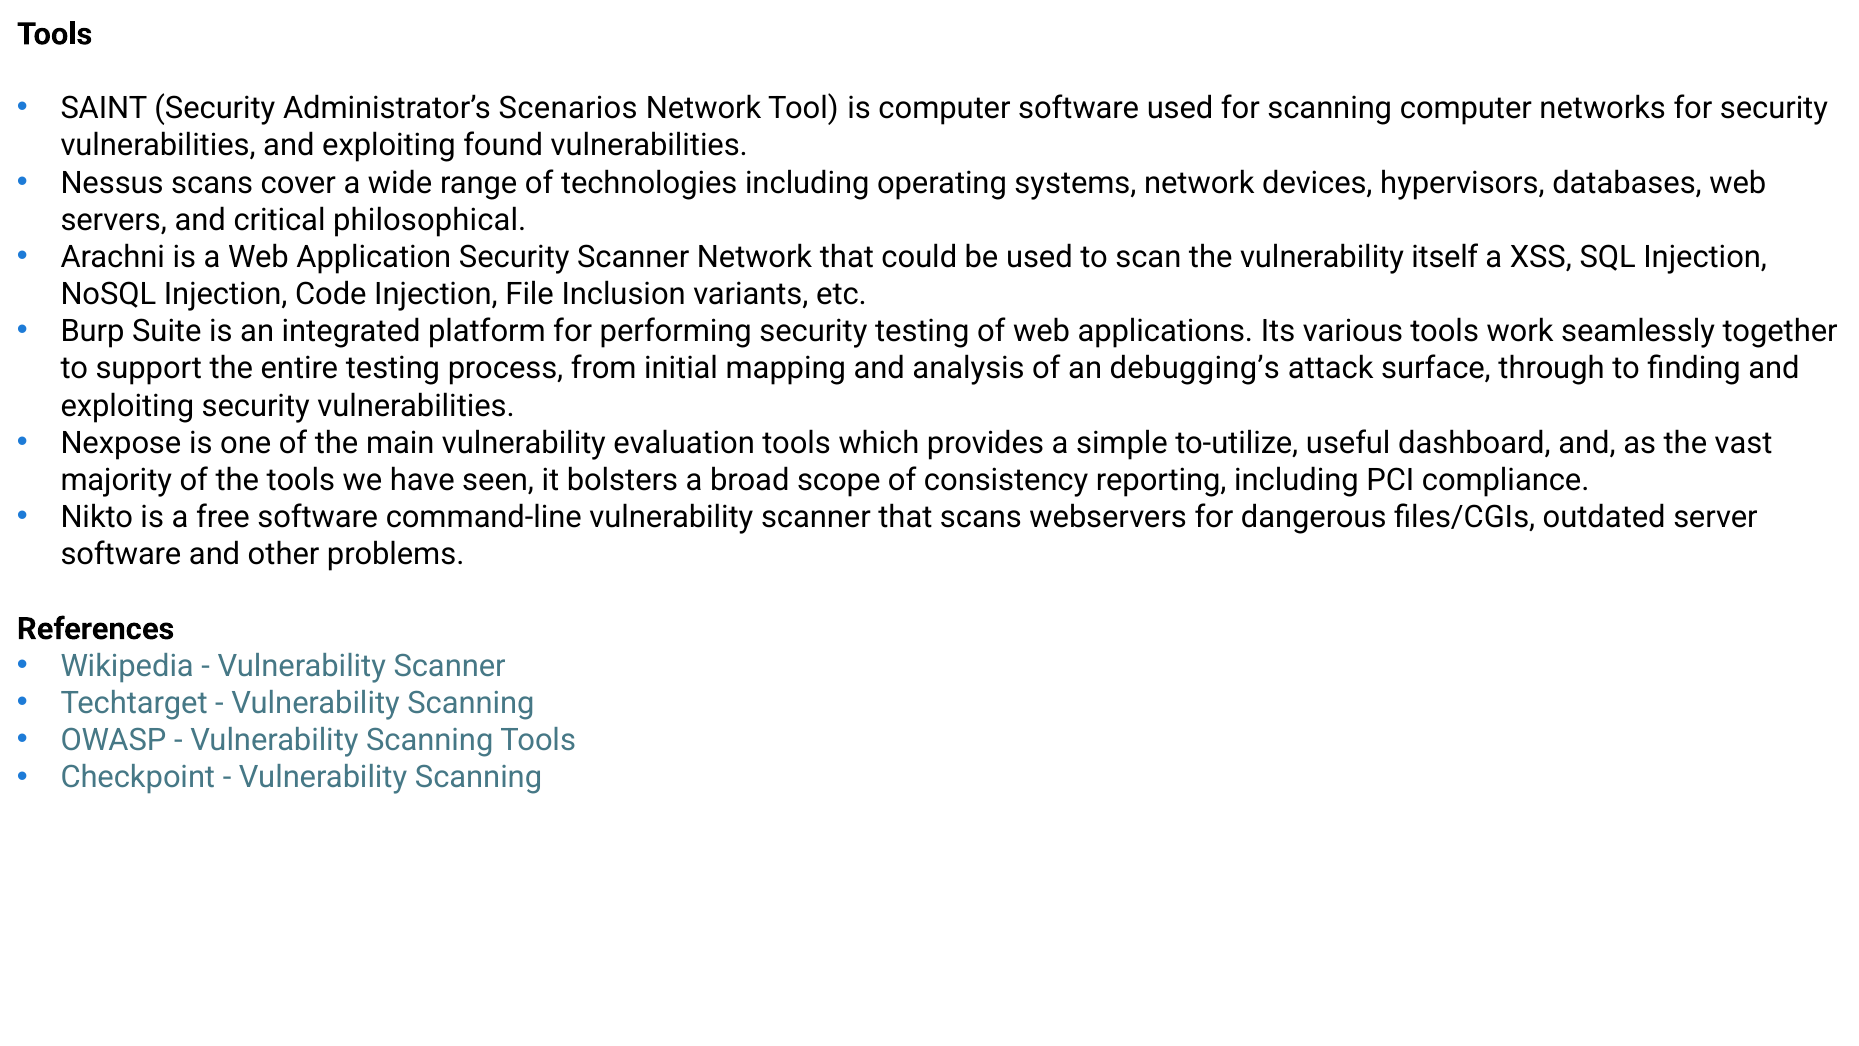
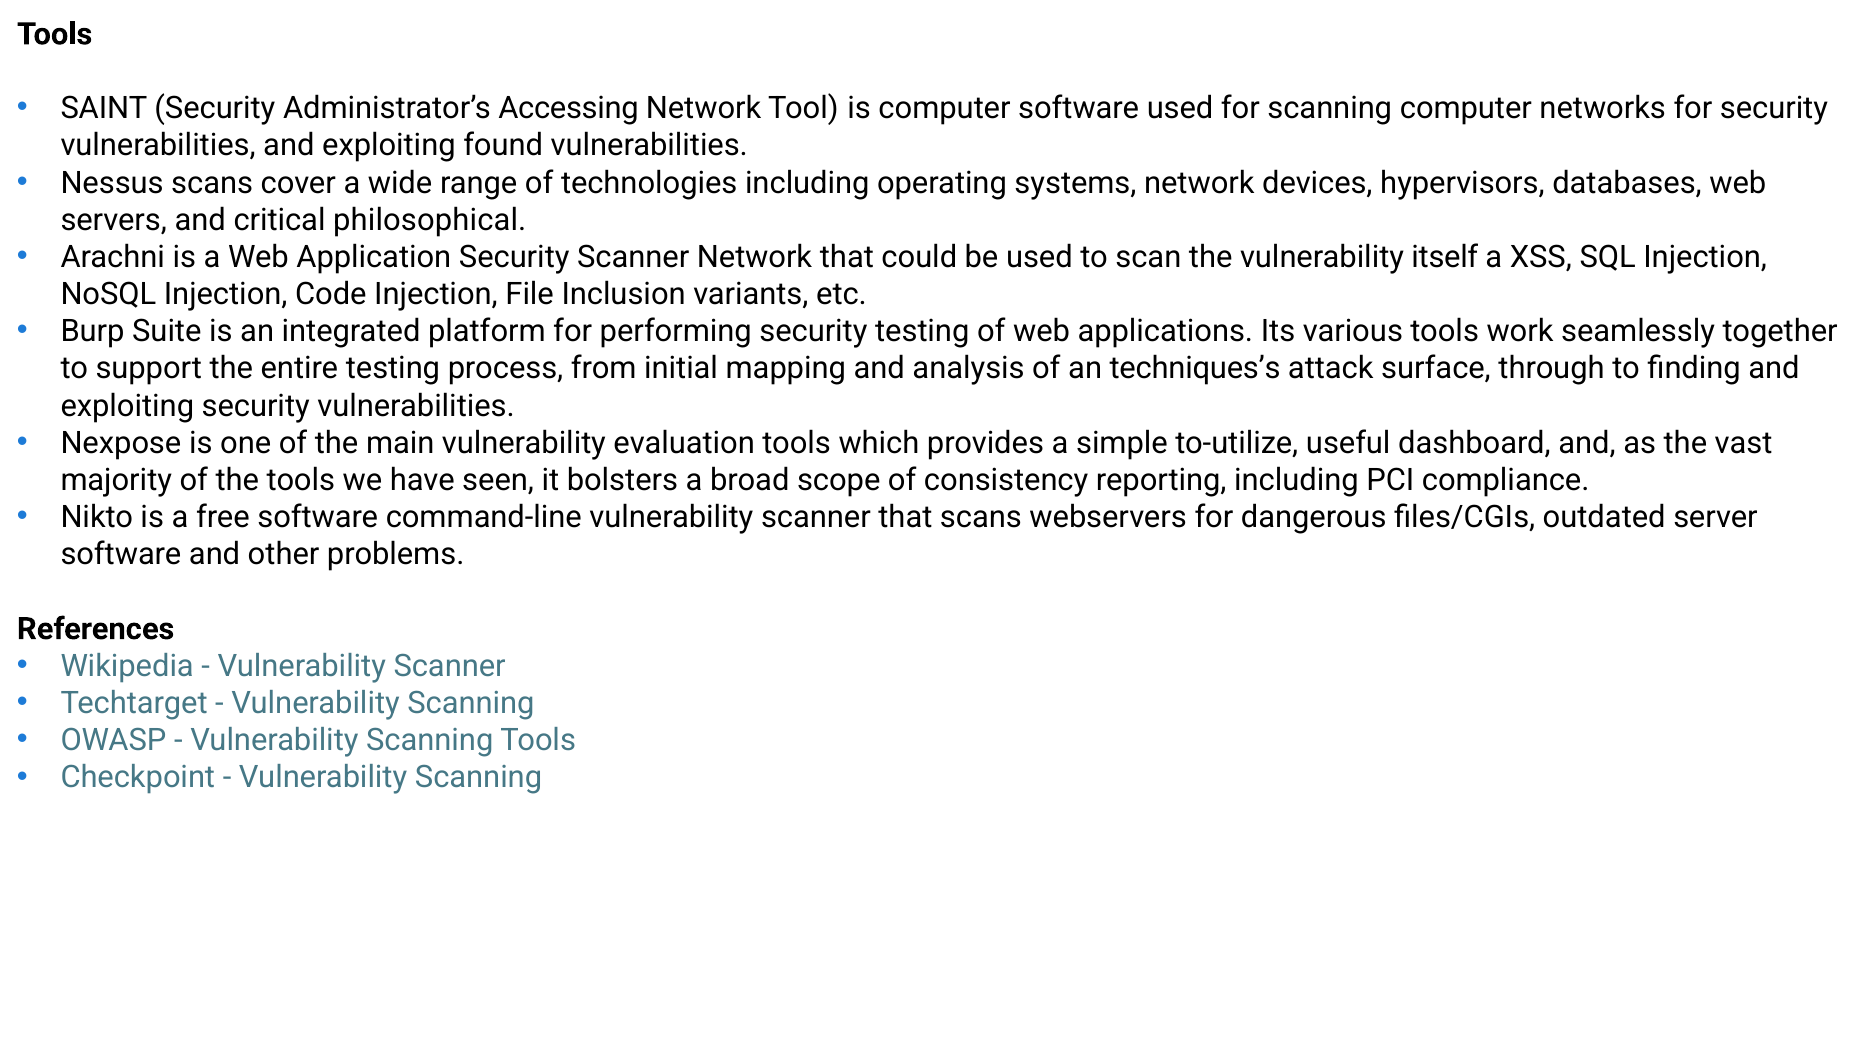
Scenarios: Scenarios -> Accessing
debugging’s: debugging’s -> techniques’s
